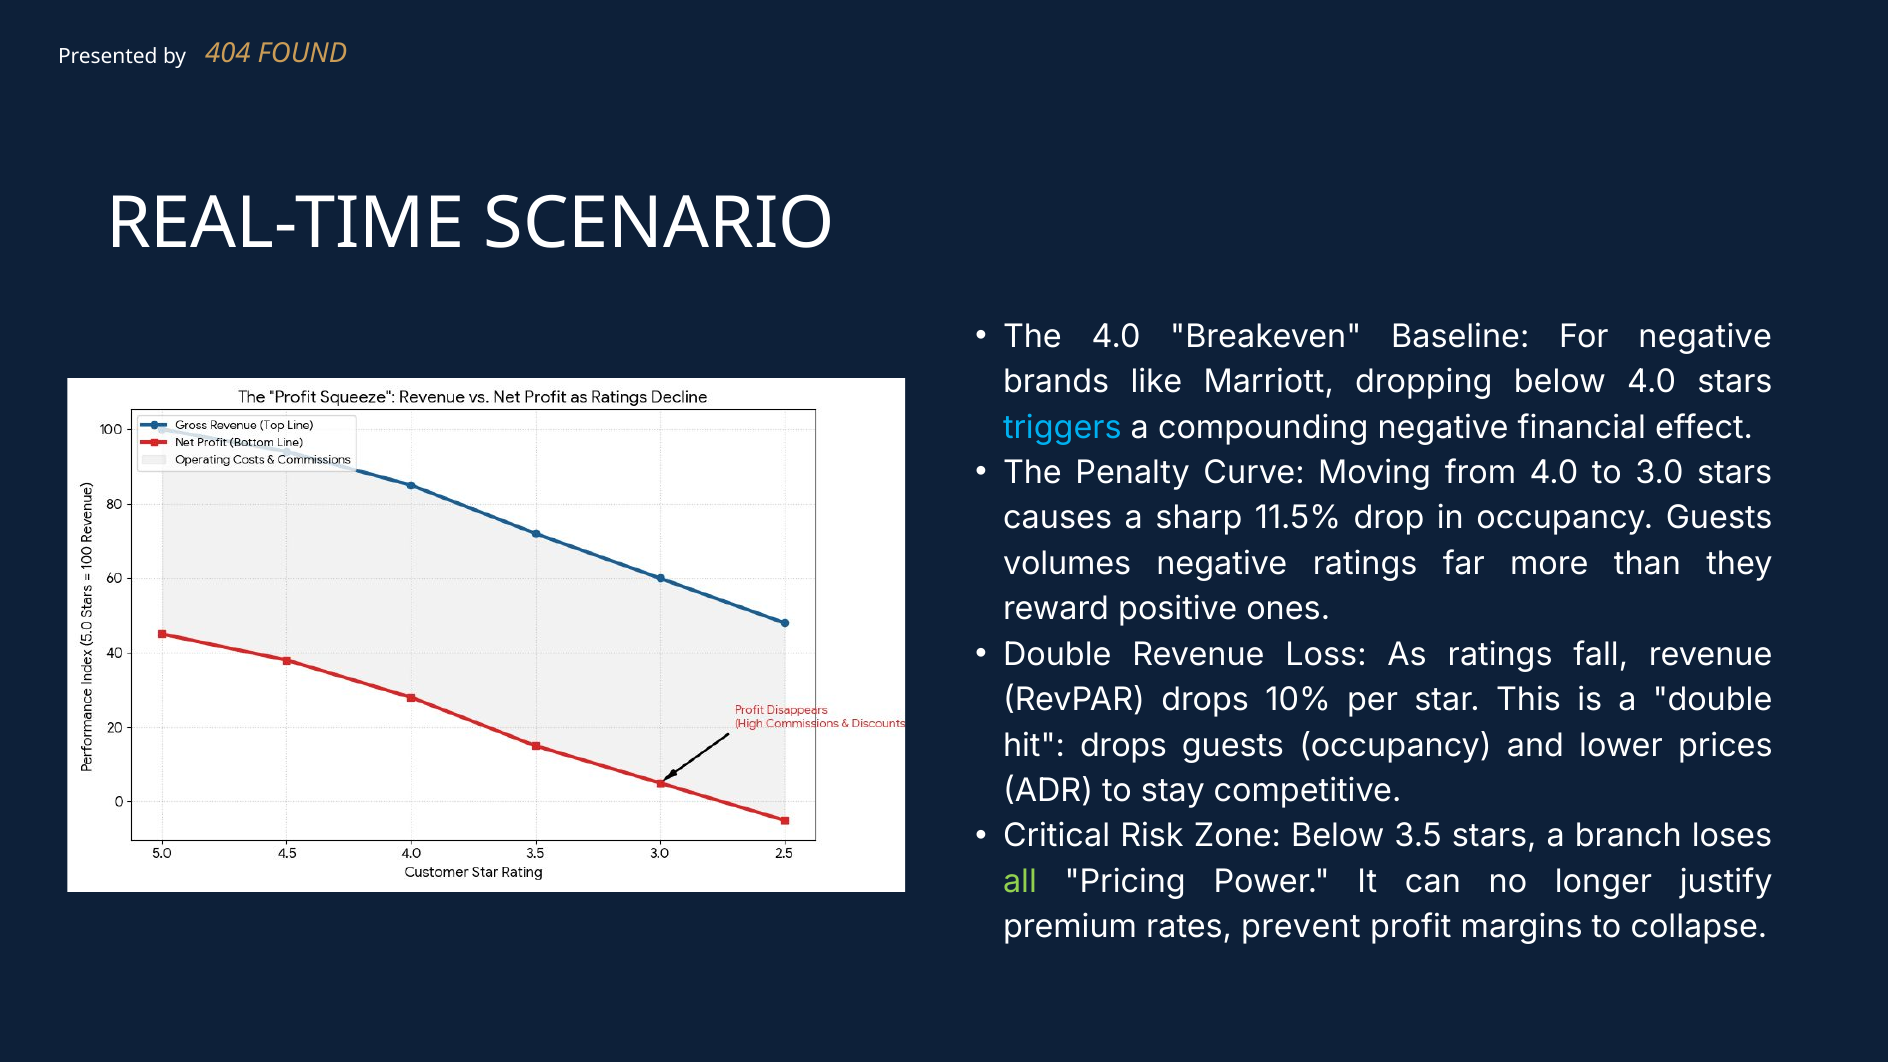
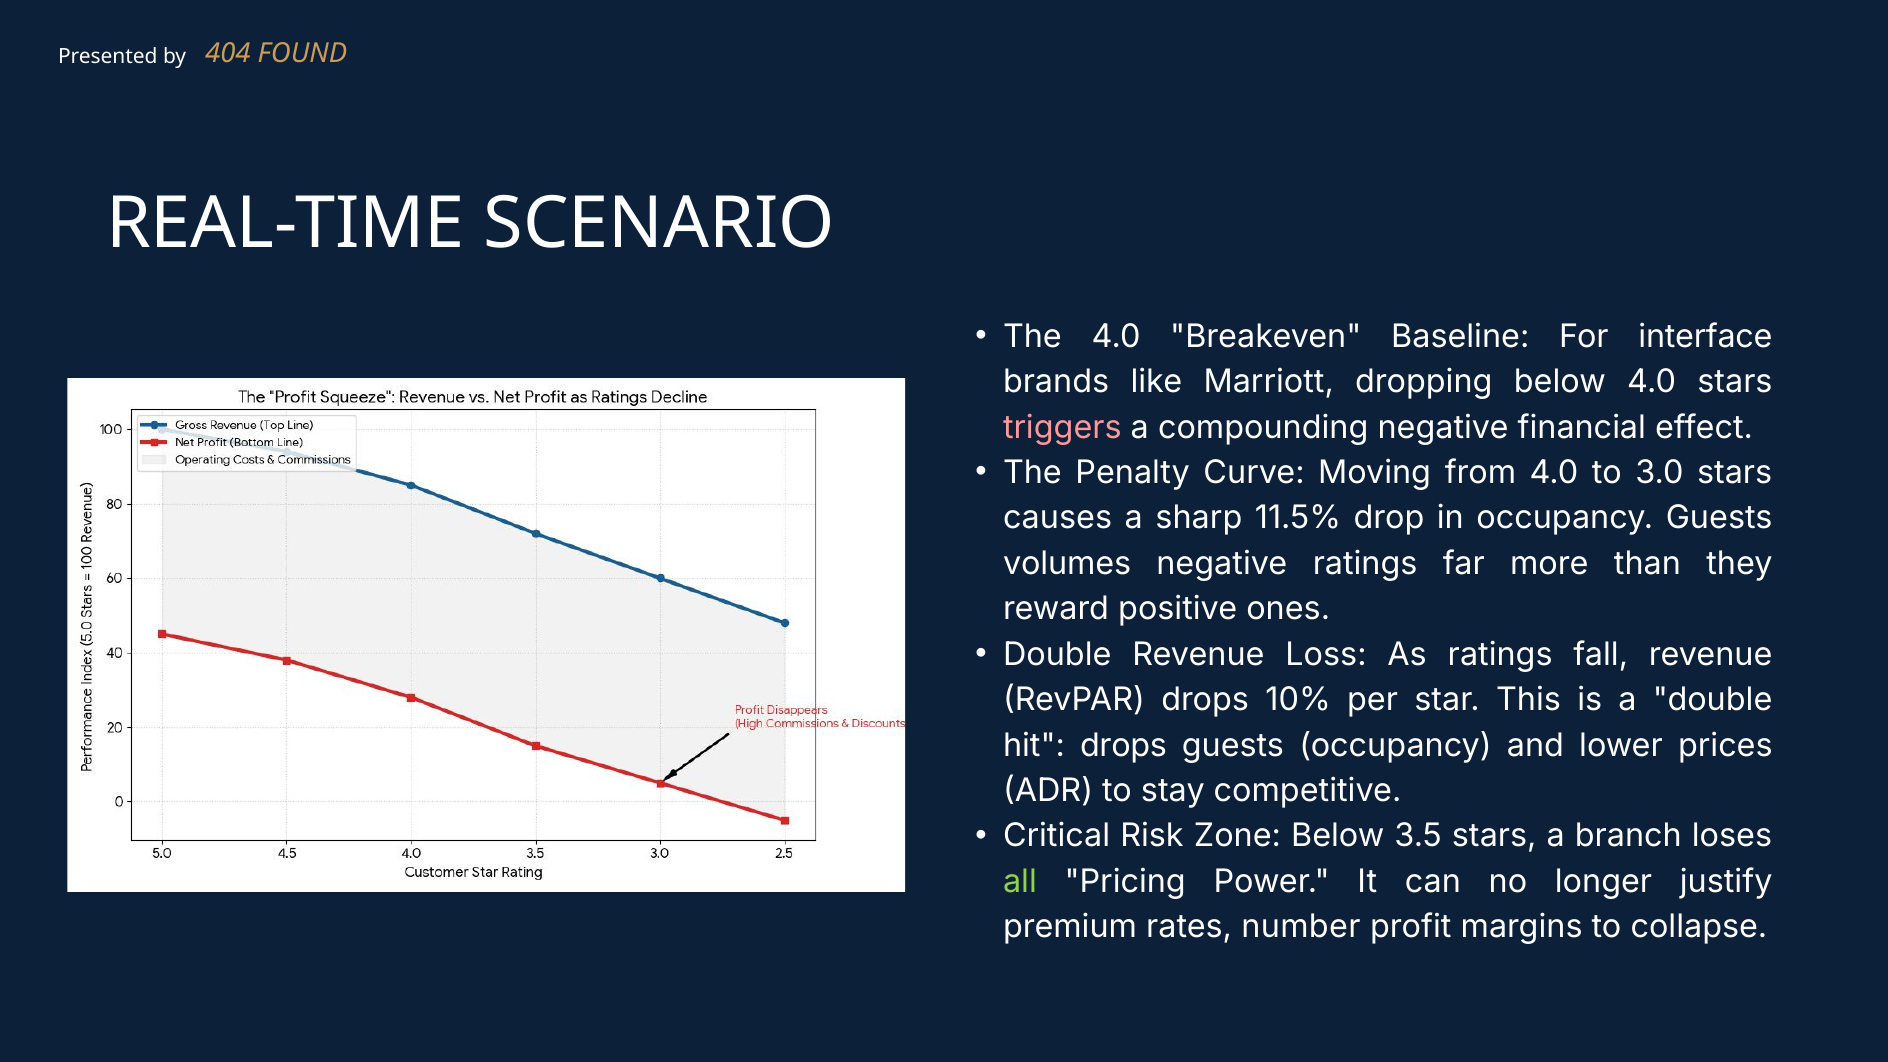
For negative: negative -> interface
triggers colour: light blue -> pink
prevent: prevent -> number
